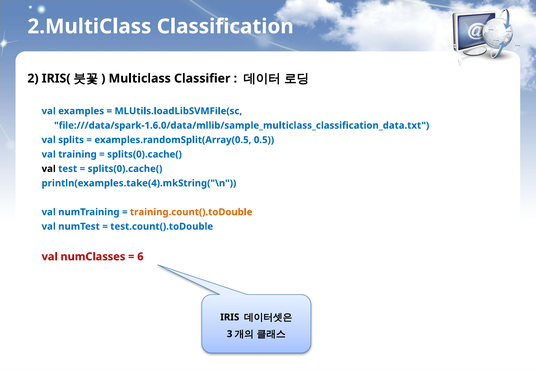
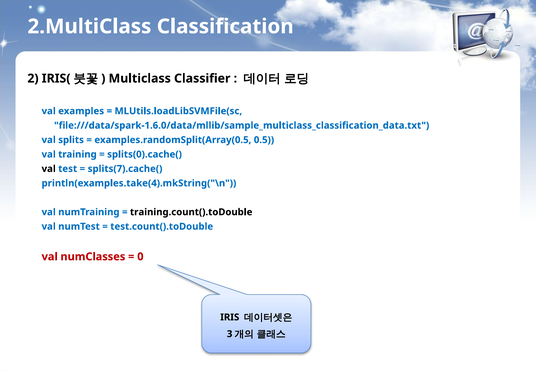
splits(0).cache( at (125, 169): splits(0).cache( -> splits(7).cache(
training.count().toDouble colour: orange -> black
6: 6 -> 0
